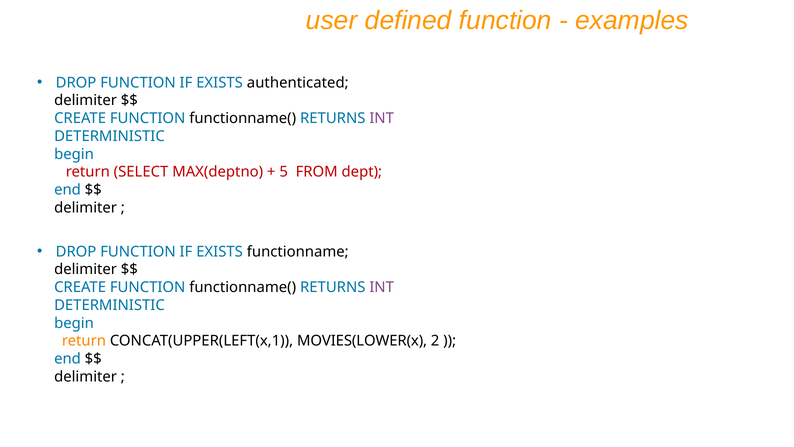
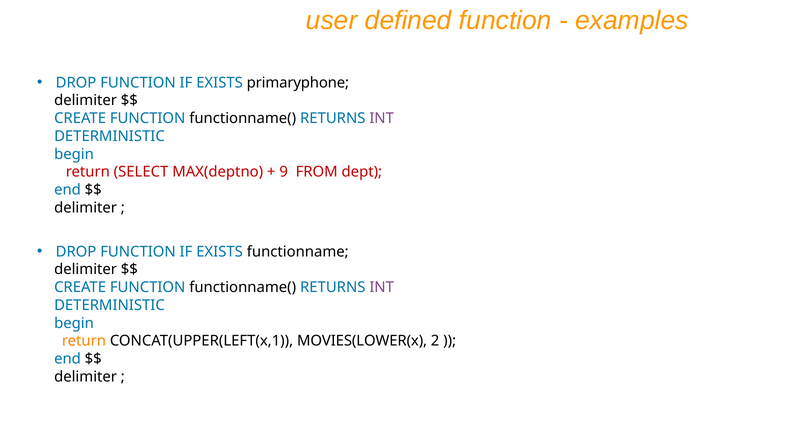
authenticated: authenticated -> primaryphone
5: 5 -> 9
